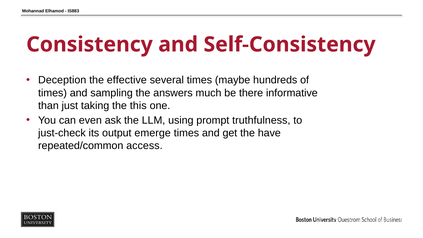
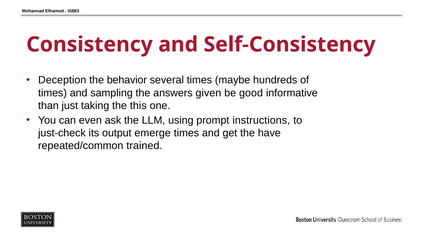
effective: effective -> behavior
much: much -> given
there: there -> good
truthfulness: truthfulness -> instructions
access: access -> trained
